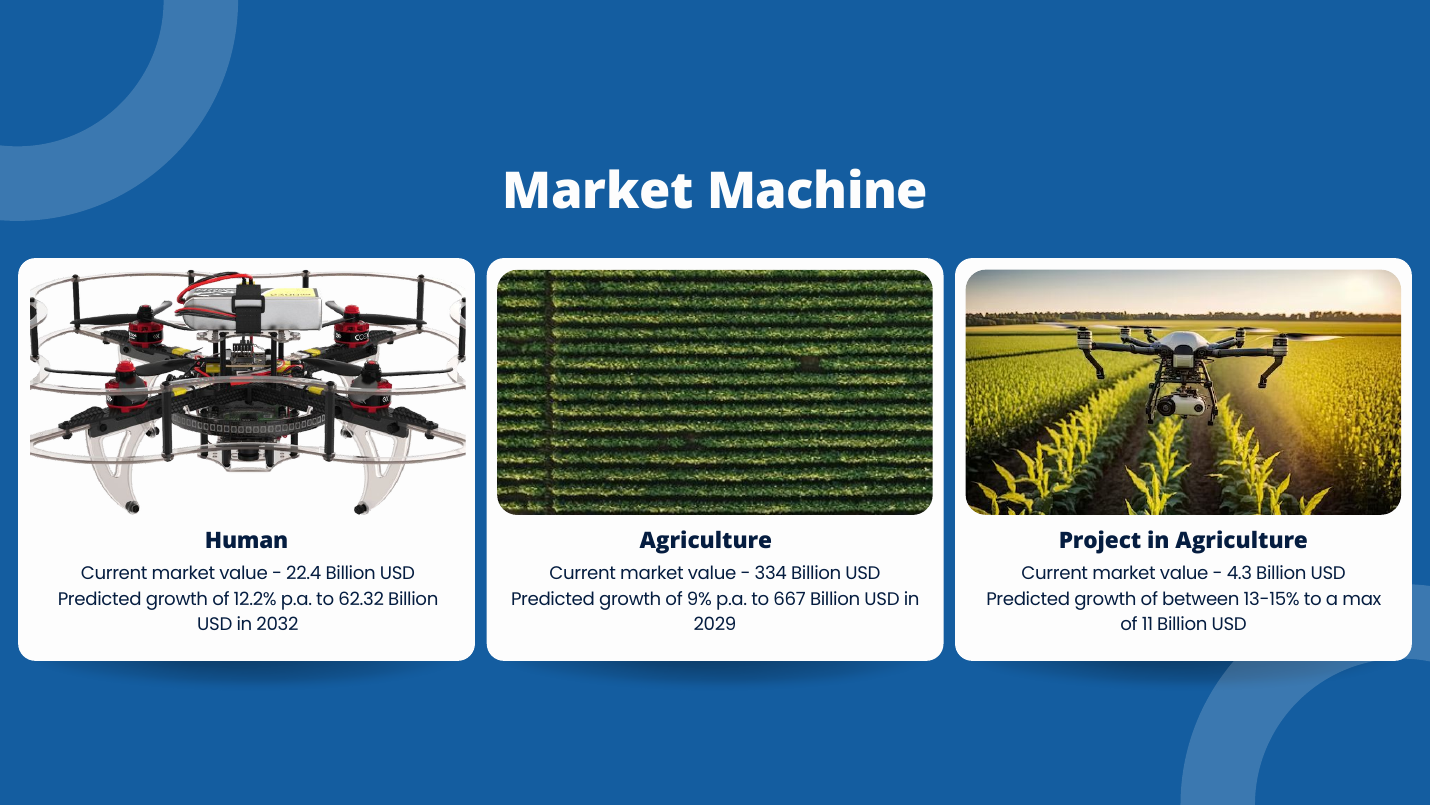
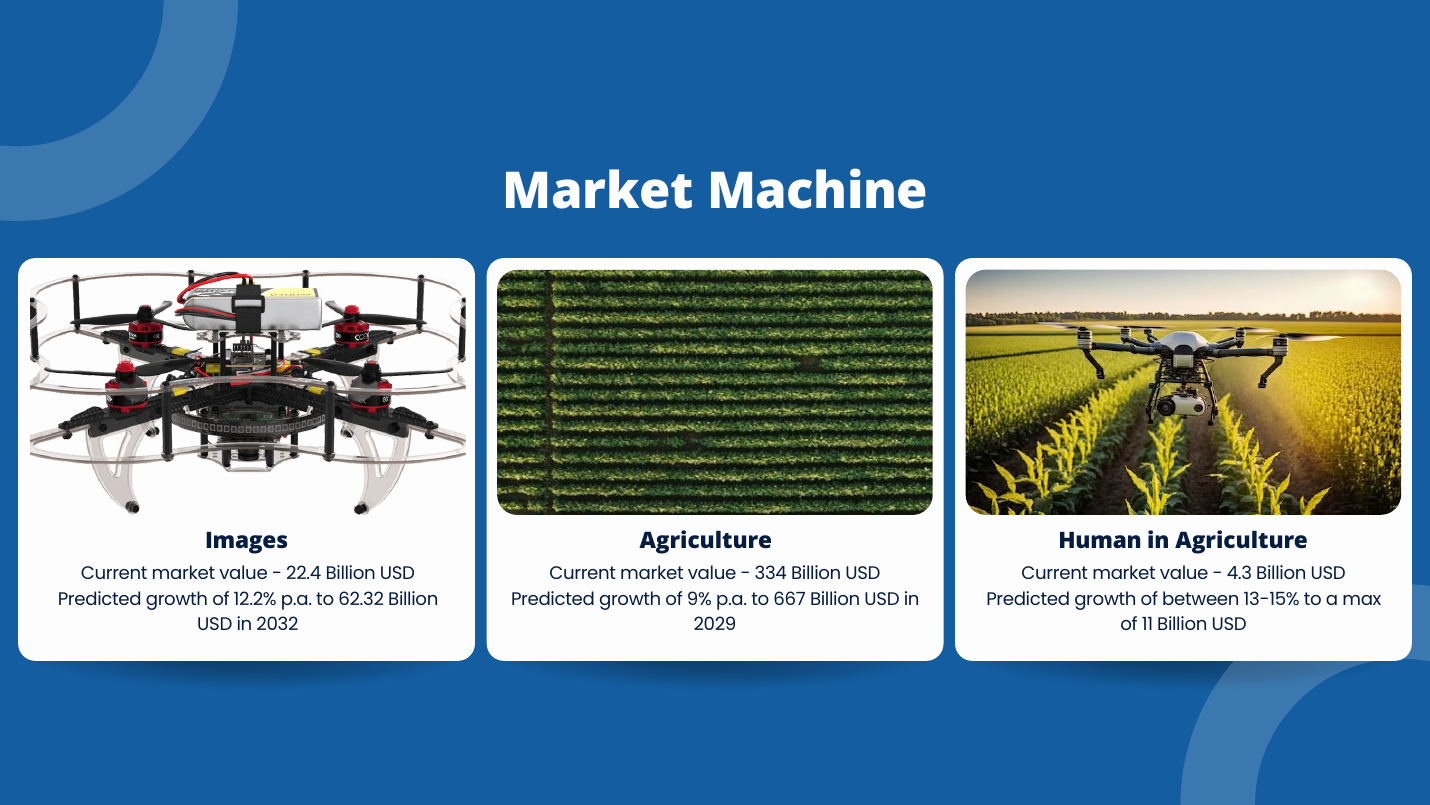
Human: Human -> Images
Project: Project -> Human
